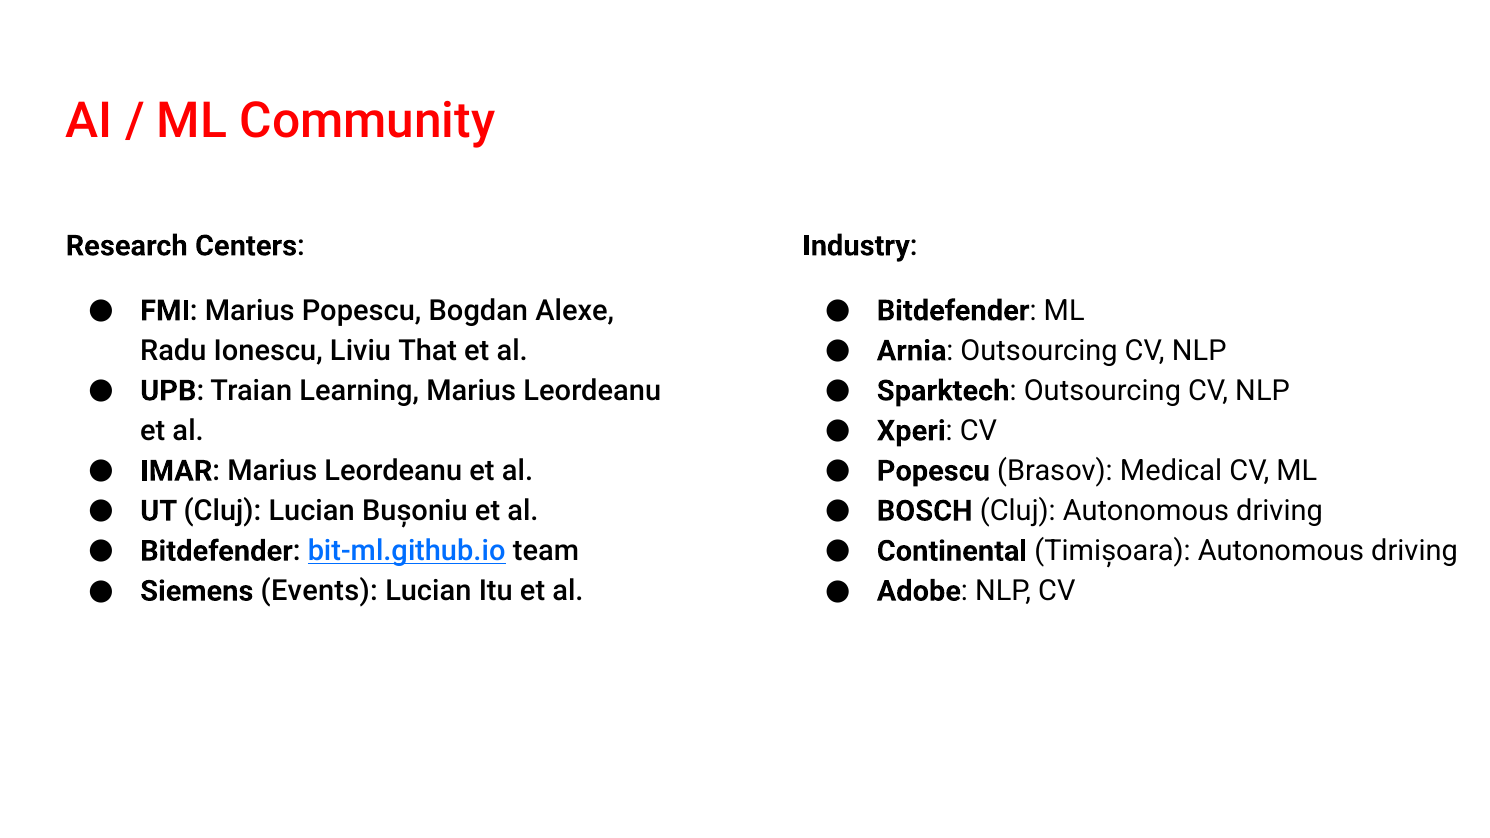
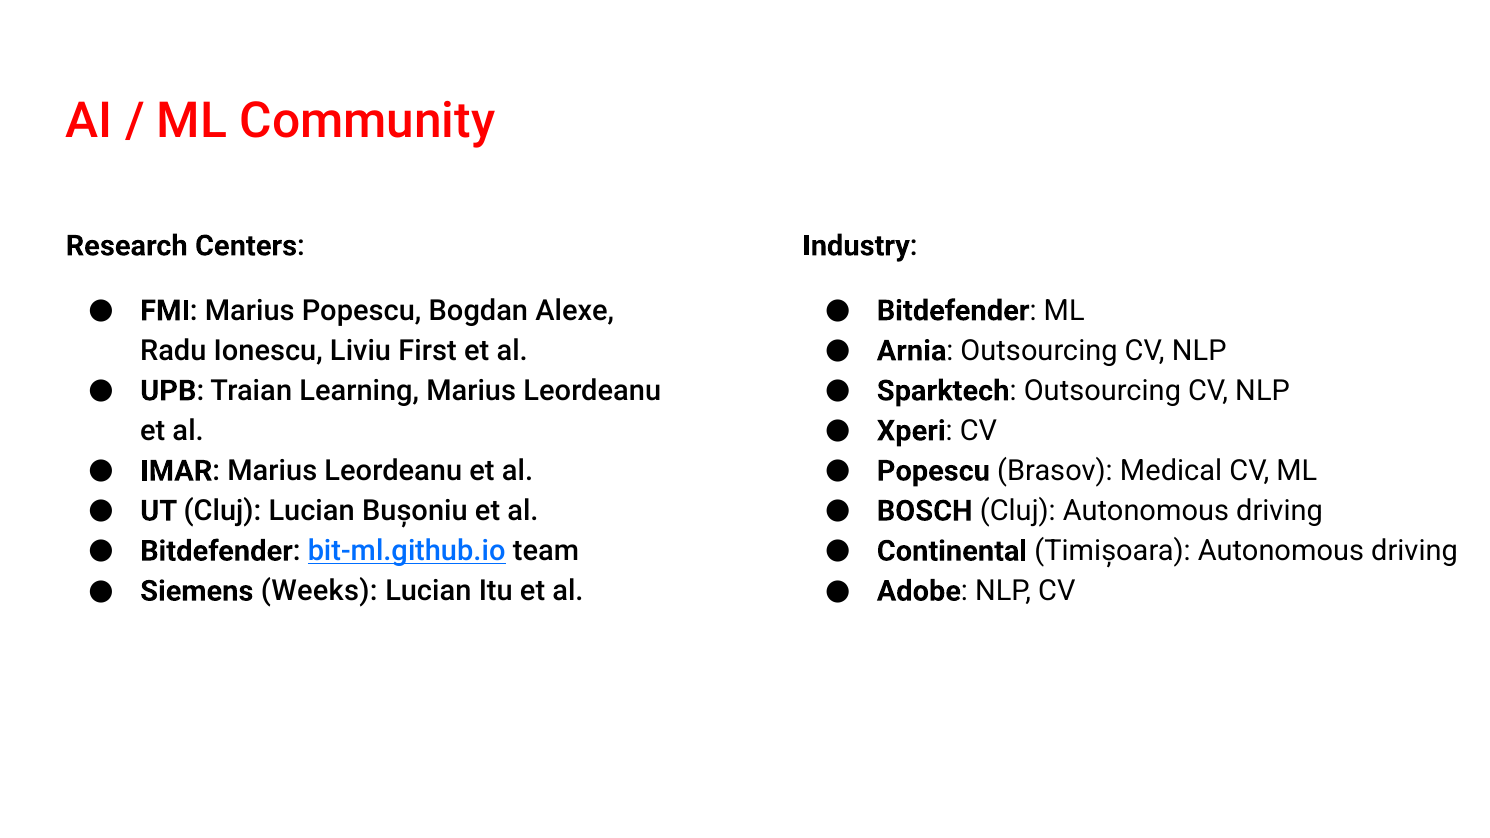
That: That -> First
Events: Events -> Weeks
